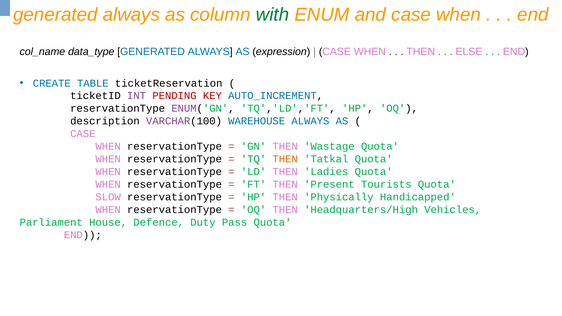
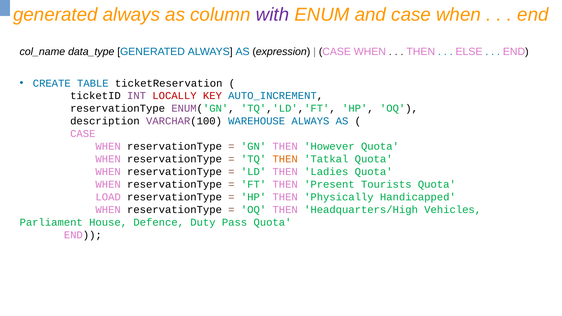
with colour: green -> purple
PENDING: PENDING -> LOCALLY
Wastage: Wastage -> However
SLOW: SLOW -> LOAD
